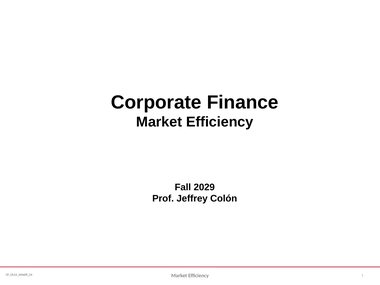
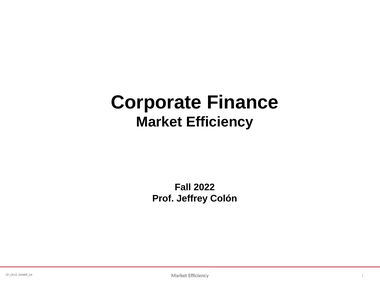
2029: 2029 -> 2022
